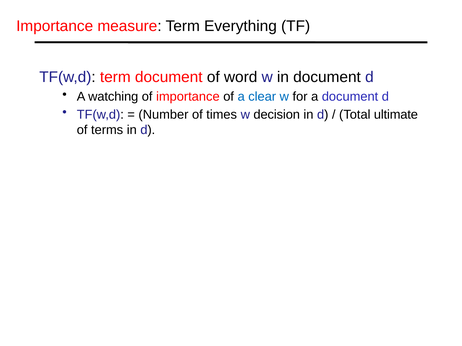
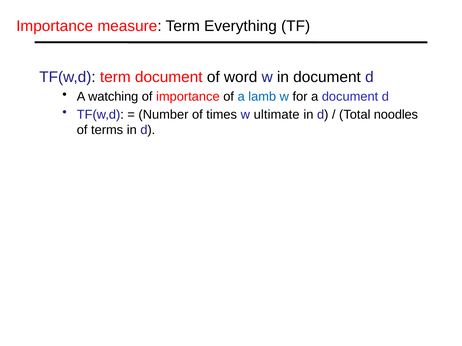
clear: clear -> lamb
decision: decision -> ultimate
ultimate: ultimate -> noodles
